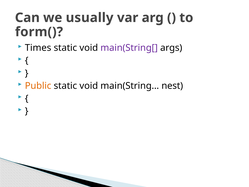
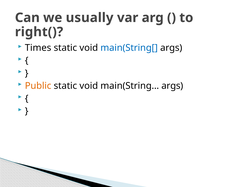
form(: form( -> right(
main(String[ colour: purple -> blue
main(String… nest: nest -> args
